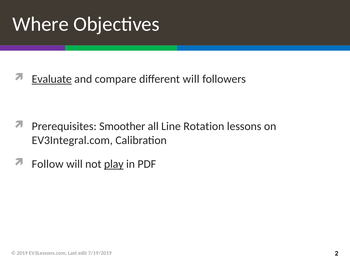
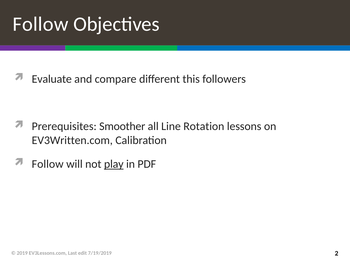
Where at (41, 24): Where -> Follow
Evaluate underline: present -> none
different will: will -> this
EV3Integral.com: EV3Integral.com -> EV3Written.com
